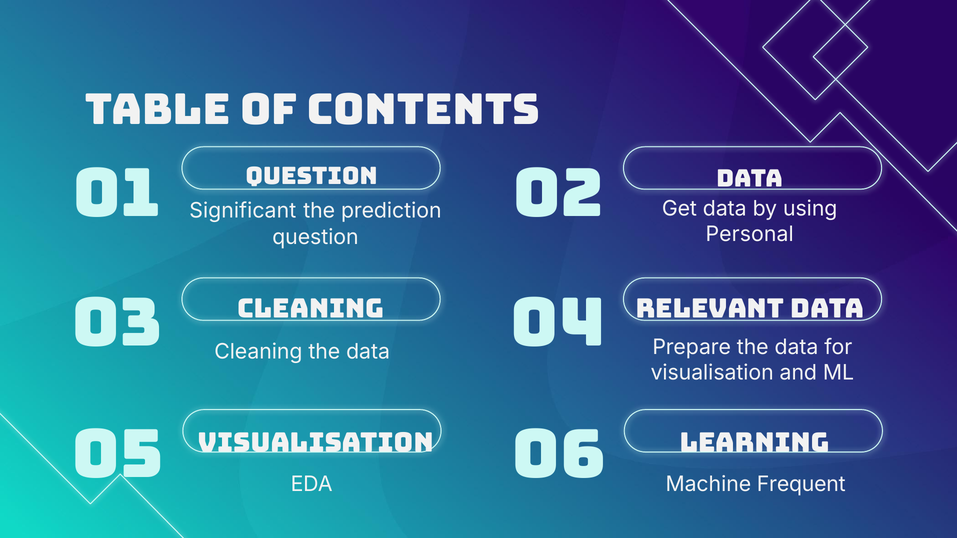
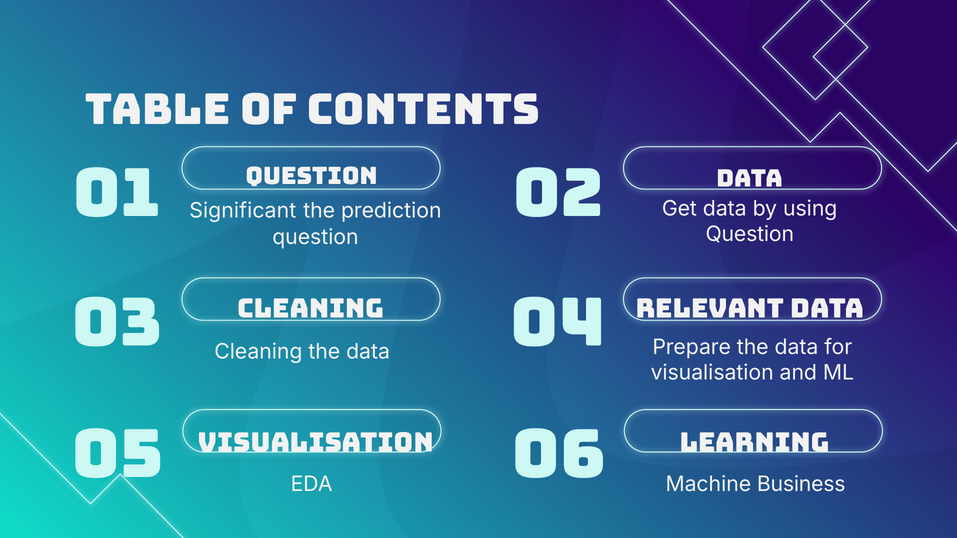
Personal at (750, 234): Personal -> Question
Frequent: Frequent -> Business
